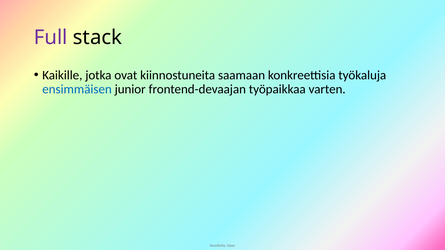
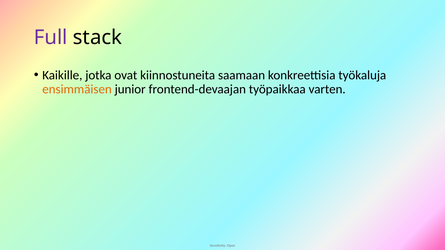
ensimmäisen colour: blue -> orange
